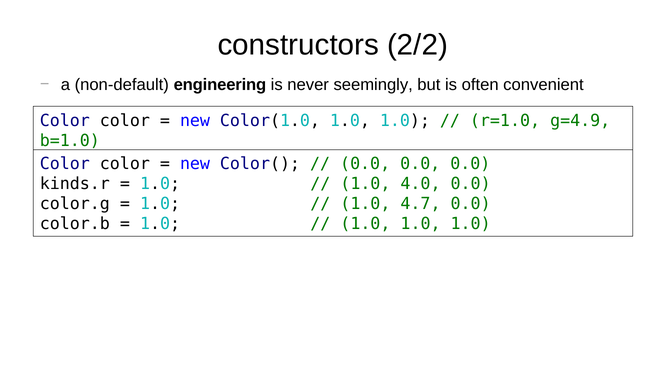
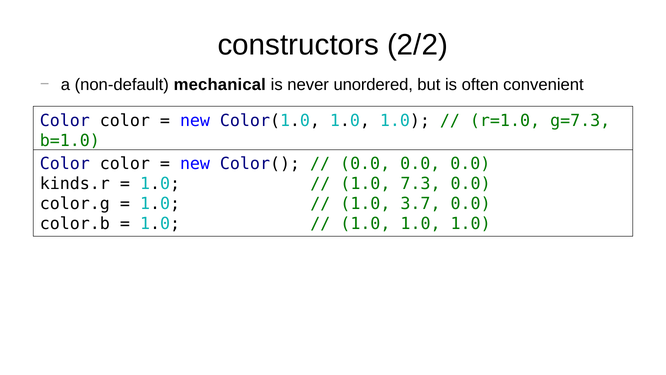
engineering: engineering -> mechanical
seemingly: seemingly -> unordered
g=4.9: g=4.9 -> g=7.3
4.0: 4.0 -> 7.3
4.7: 4.7 -> 3.7
